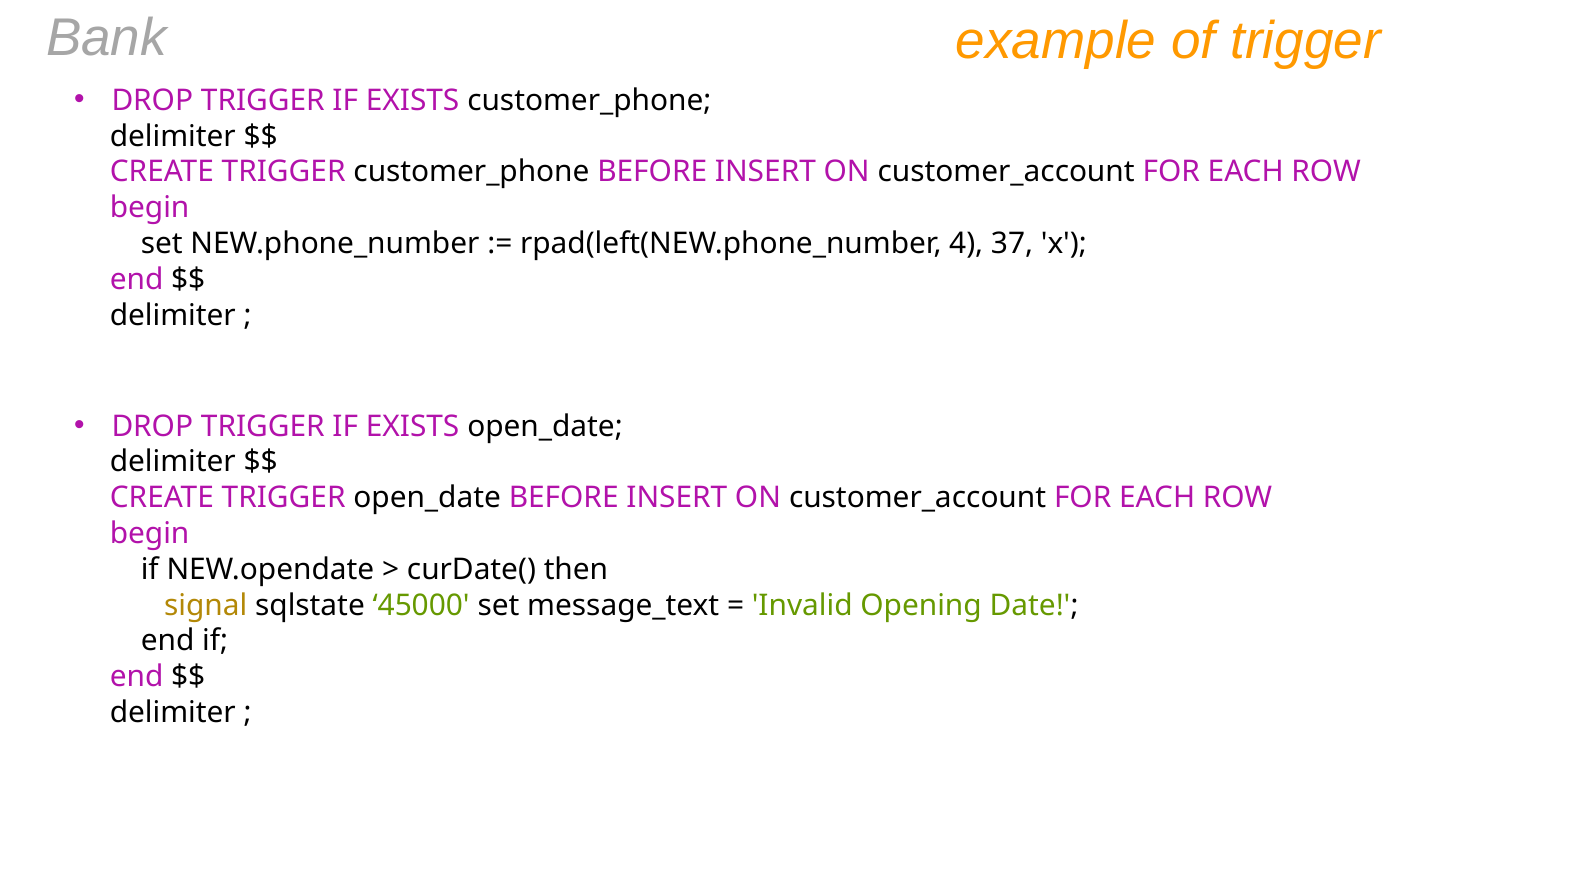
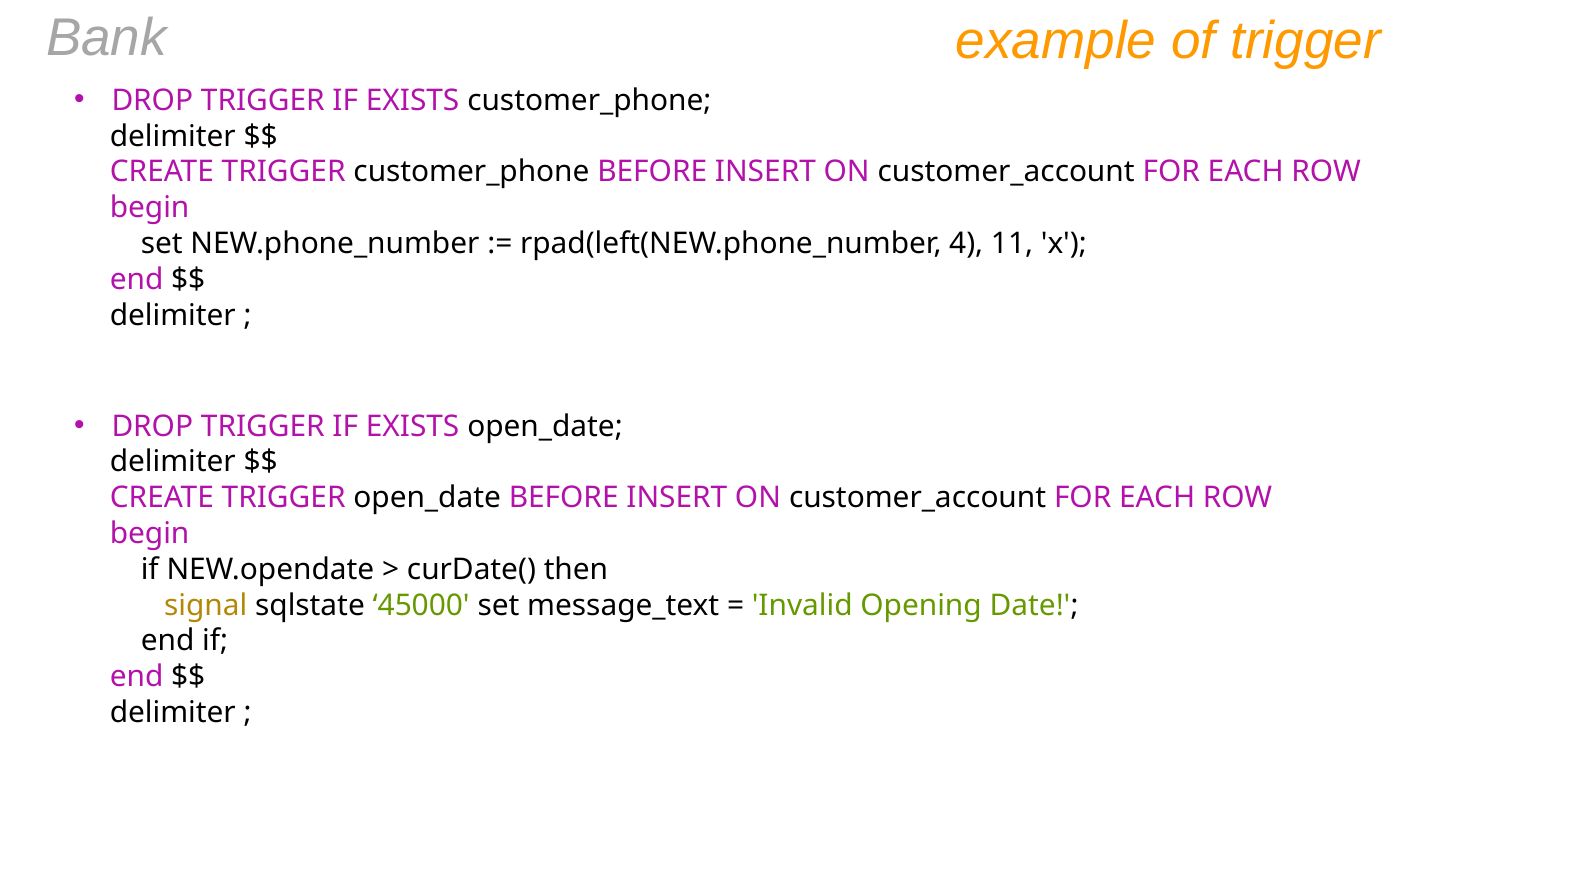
37: 37 -> 11
